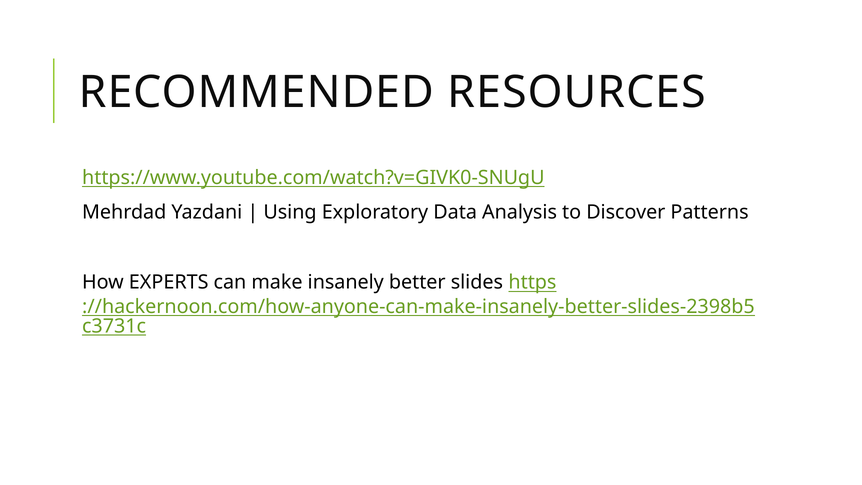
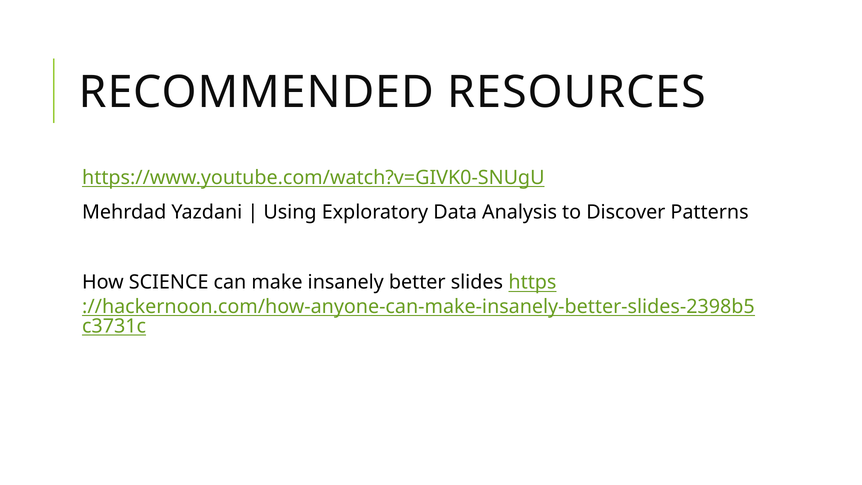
EXPERTS: EXPERTS -> SCIENCE
